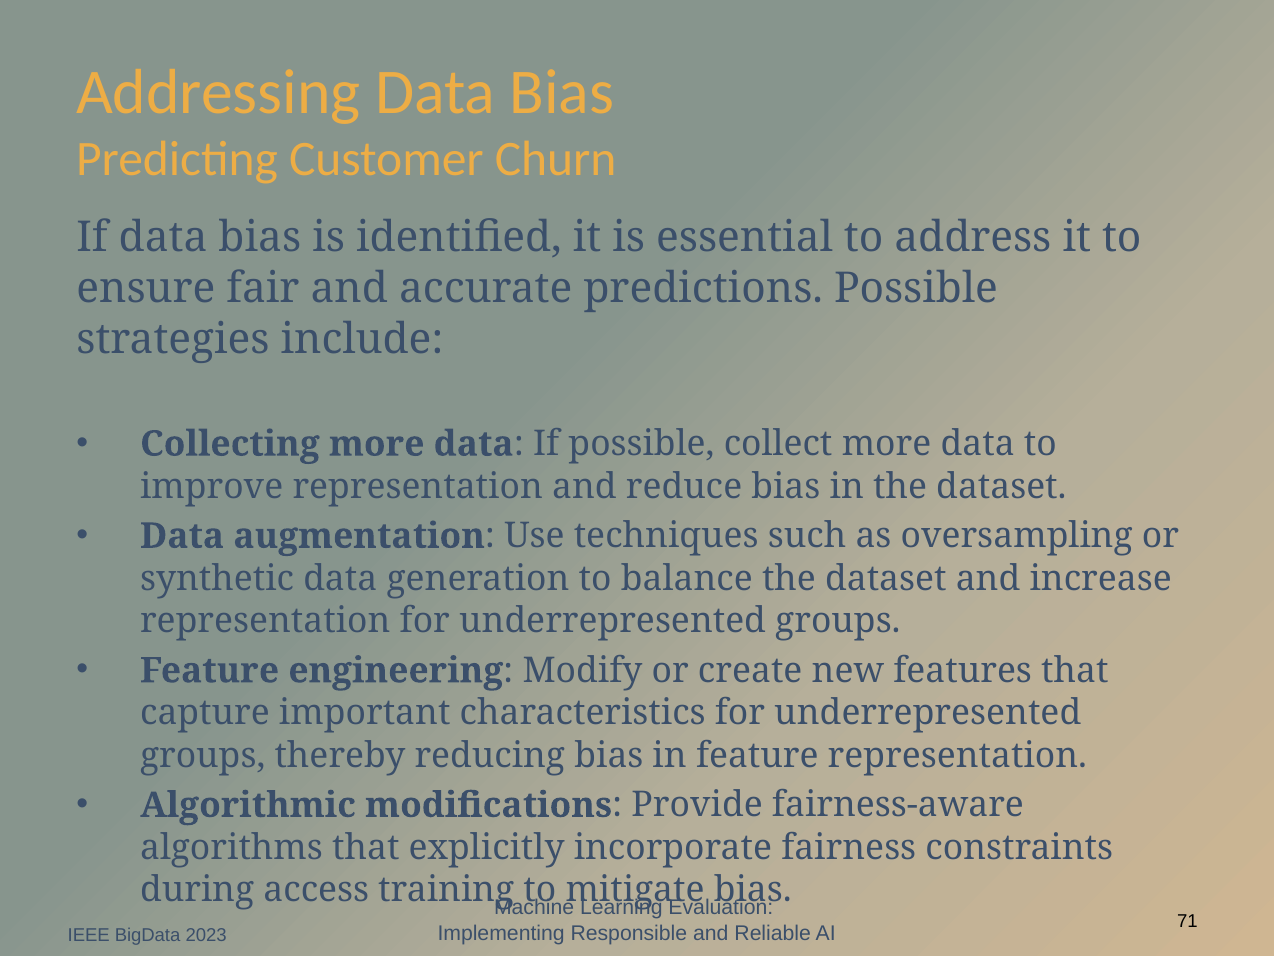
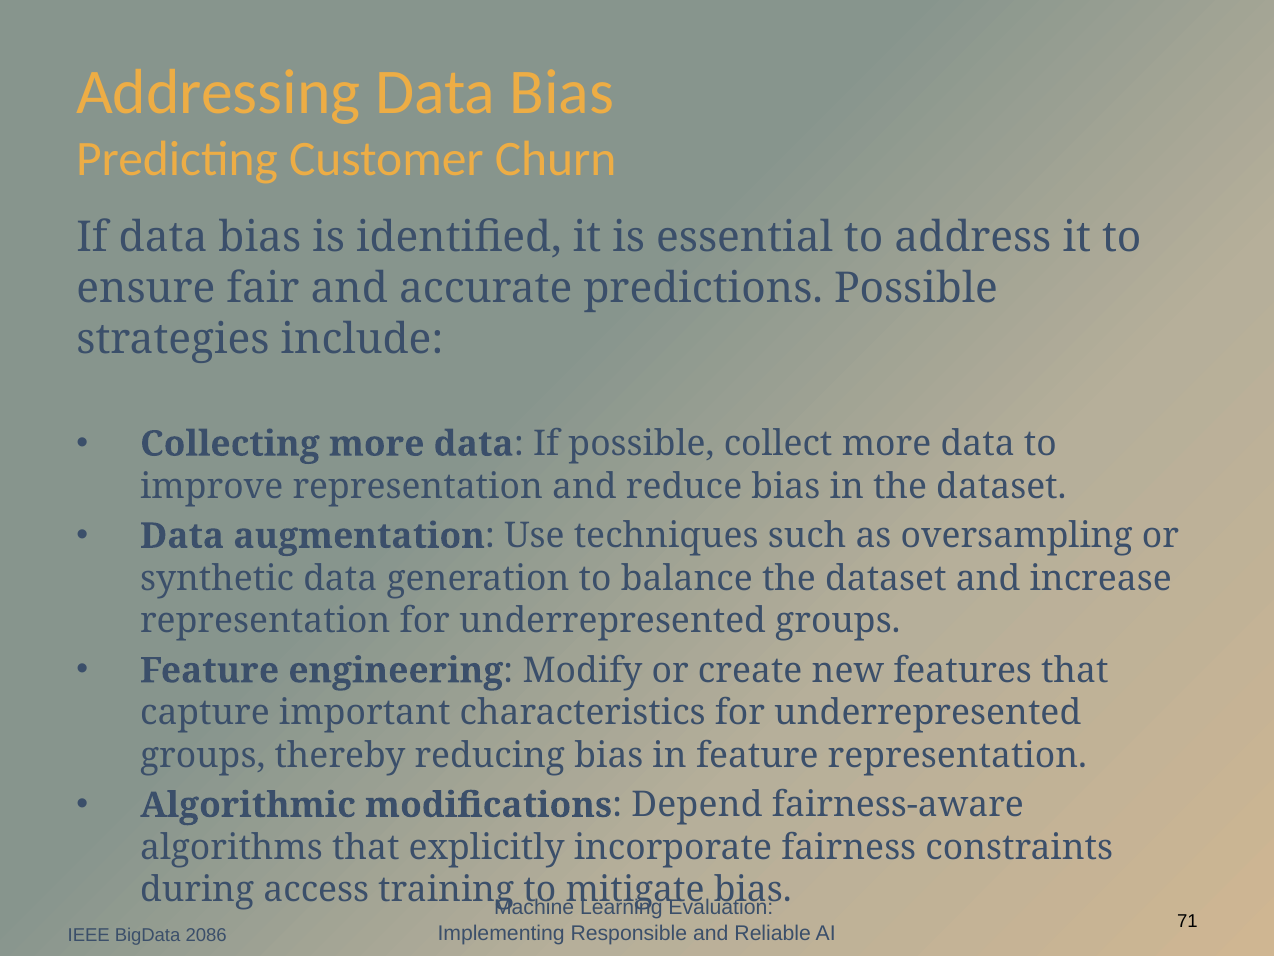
Provide: Provide -> Depend
2023: 2023 -> 2086
